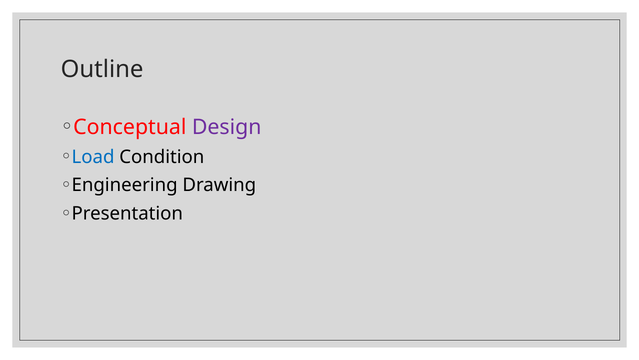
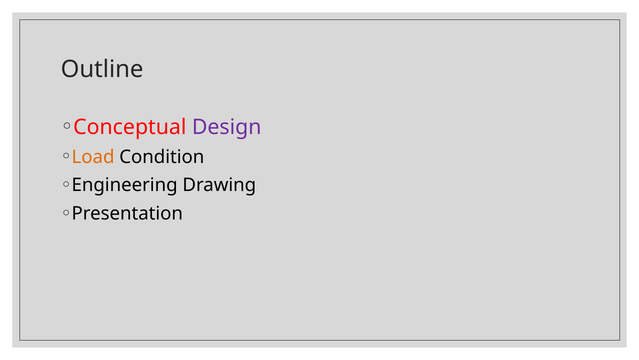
Load colour: blue -> orange
